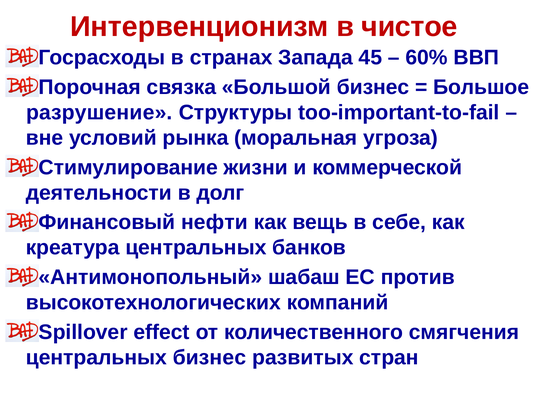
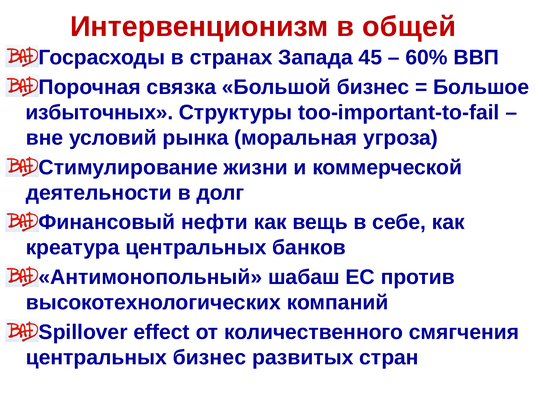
чистое: чистое -> общей
разрушение: разрушение -> избыточных
